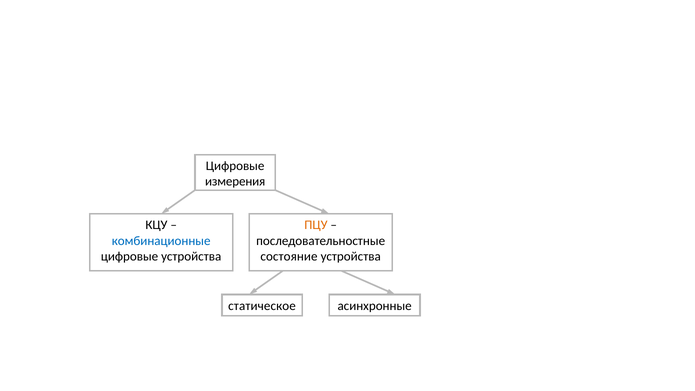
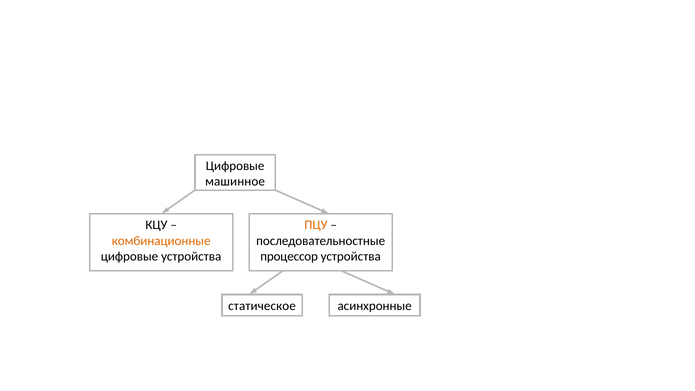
измерения: измерения -> машинное
комбинационные colour: blue -> orange
состояние: состояние -> процессор
